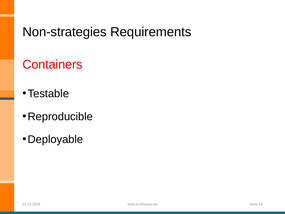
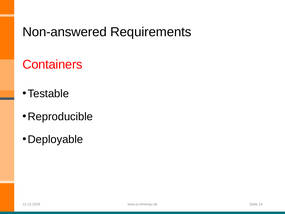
Non-strategies: Non-strategies -> Non-answered
